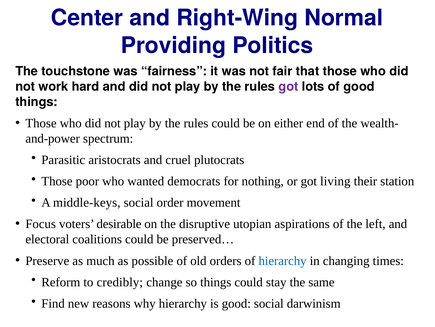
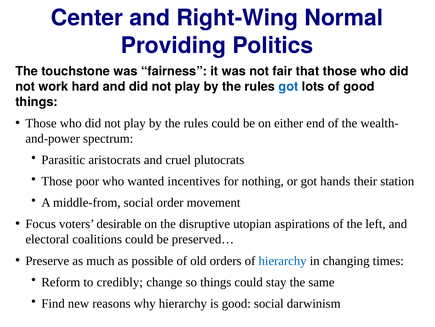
got at (288, 86) colour: purple -> blue
democrats: democrats -> incentives
living: living -> hands
middle-keys: middle-keys -> middle-from
